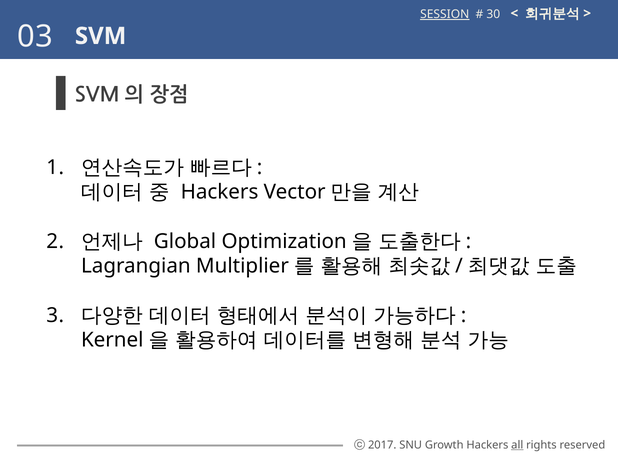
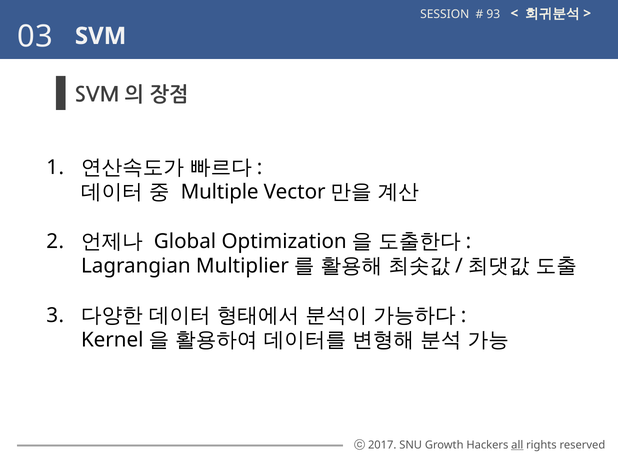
SESSION underline: present -> none
30: 30 -> 93
Hackers at (220, 192): Hackers -> Multiple
